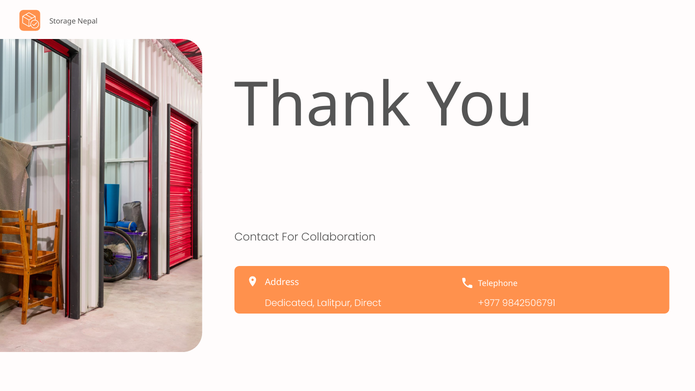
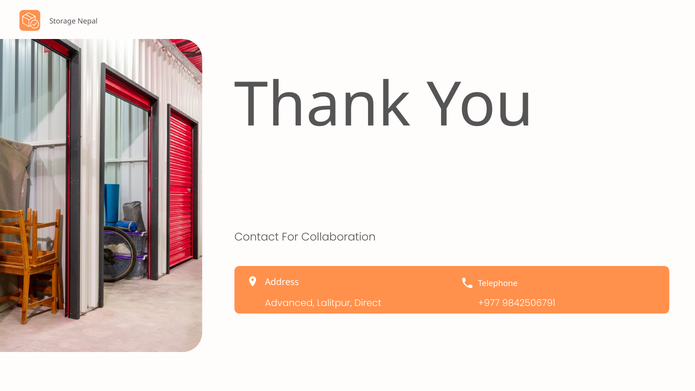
Dedicated: Dedicated -> Advanced
